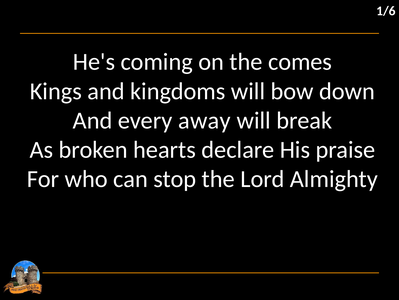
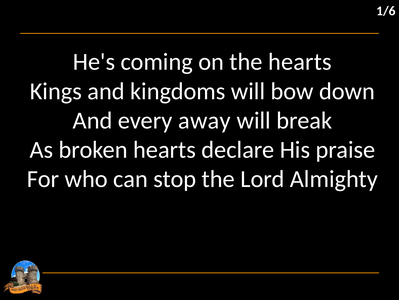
the comes: comes -> hearts
